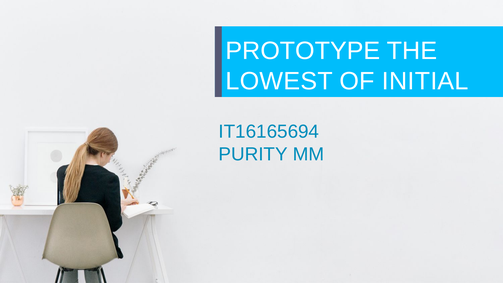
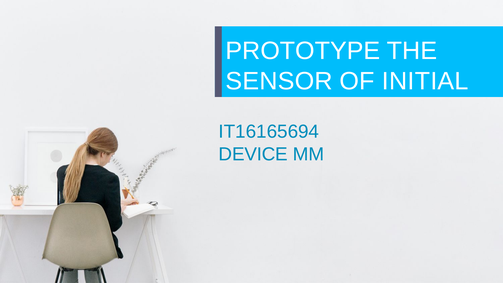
LOWEST: LOWEST -> SENSOR
PURITY: PURITY -> DEVICE
